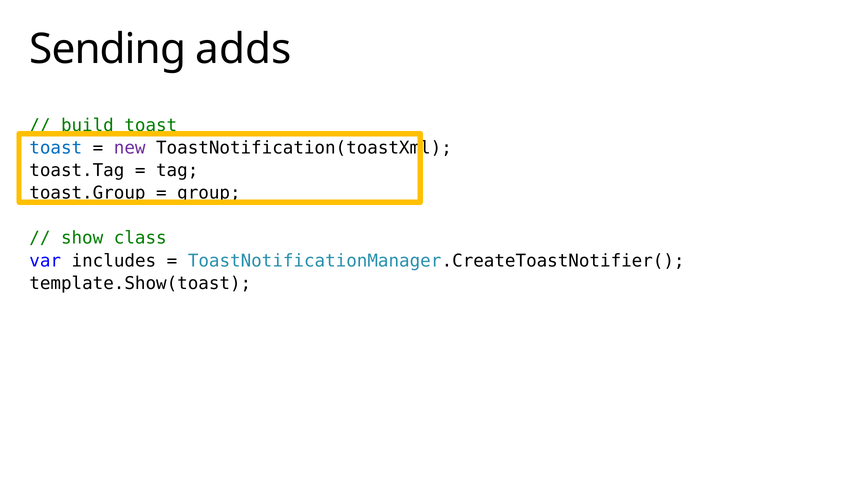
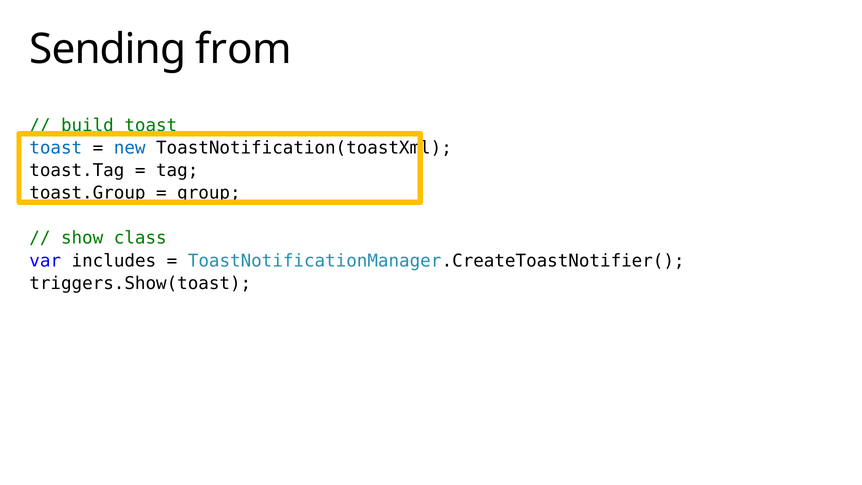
adds: adds -> from
new colour: purple -> blue
template.Show(toast: template.Show(toast -> triggers.Show(toast
